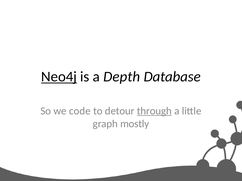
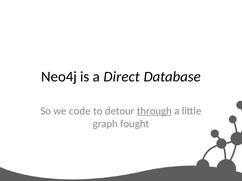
Neo4j underline: present -> none
Depth: Depth -> Direct
mostly: mostly -> fought
